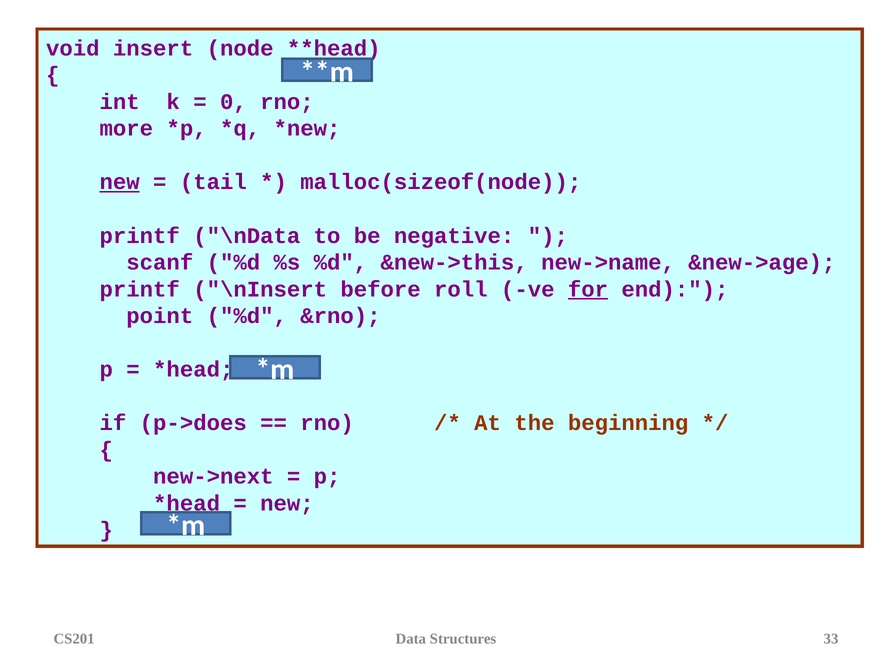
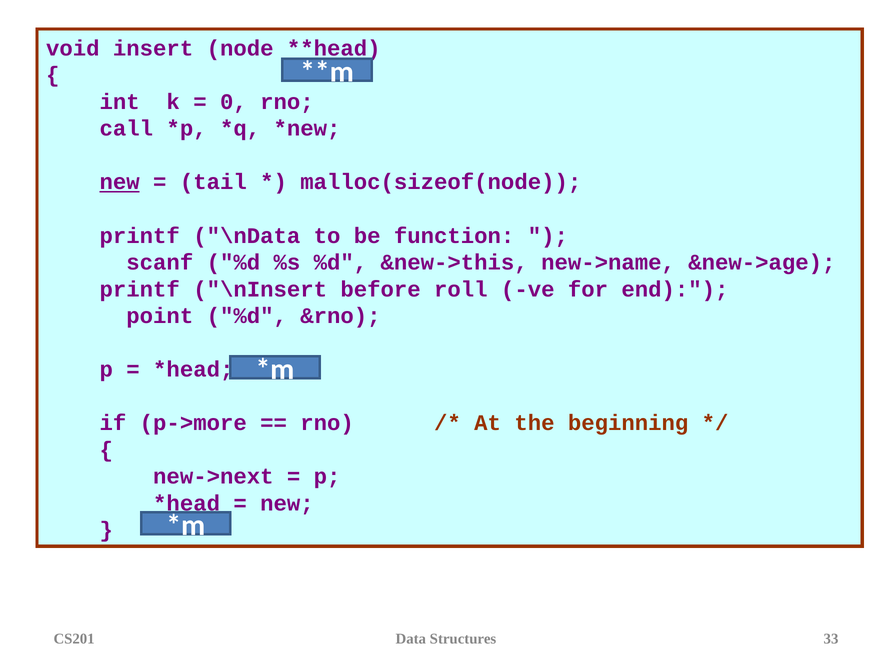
more: more -> call
negative: negative -> function
for underline: present -> none
p->does: p->does -> p->more
